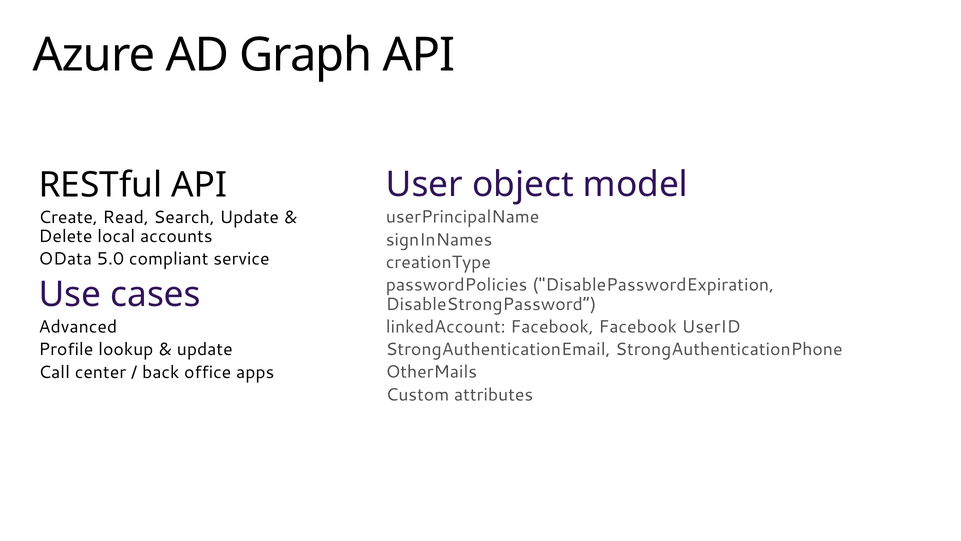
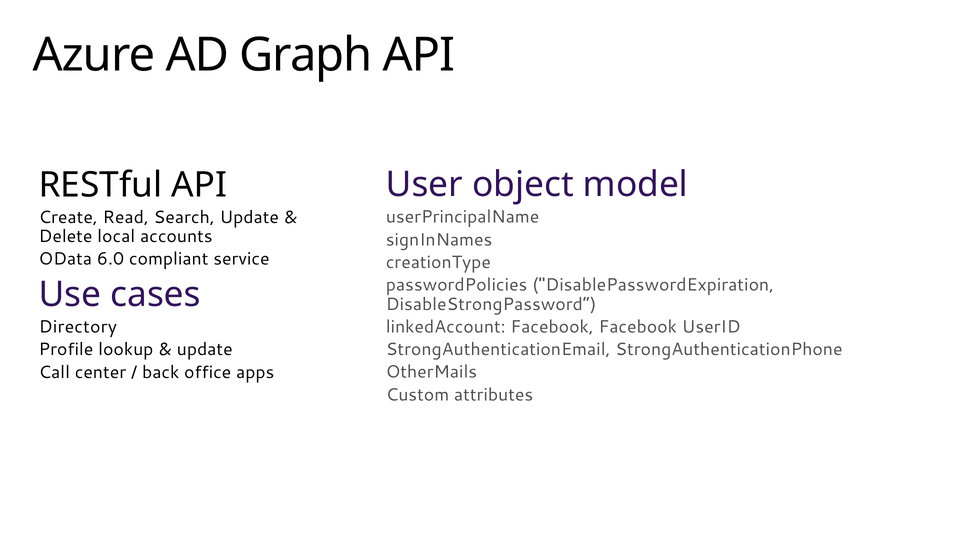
5.0: 5.0 -> 6.0
Advanced: Advanced -> Directory
